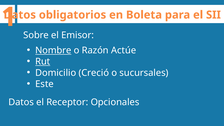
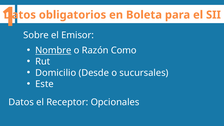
Actúe: Actúe -> Como
Rut underline: present -> none
Creció: Creció -> Desde
